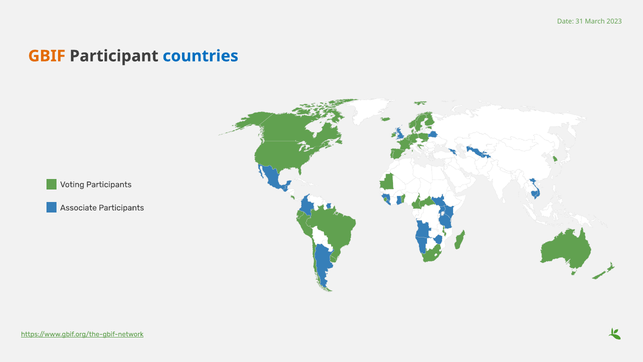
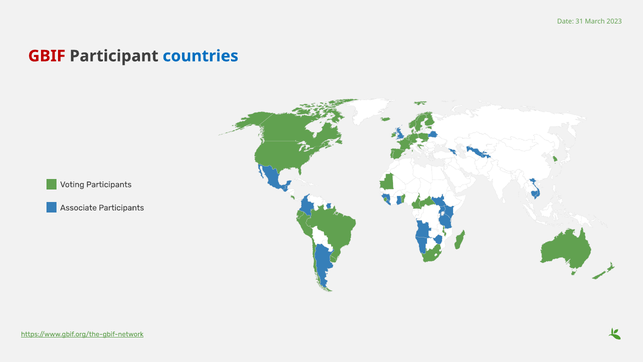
GBIF colour: orange -> red
